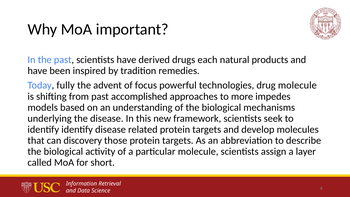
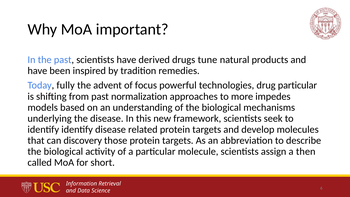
each: each -> tune
drug molecule: molecule -> particular
accomplished: accomplished -> normalization
layer: layer -> then
